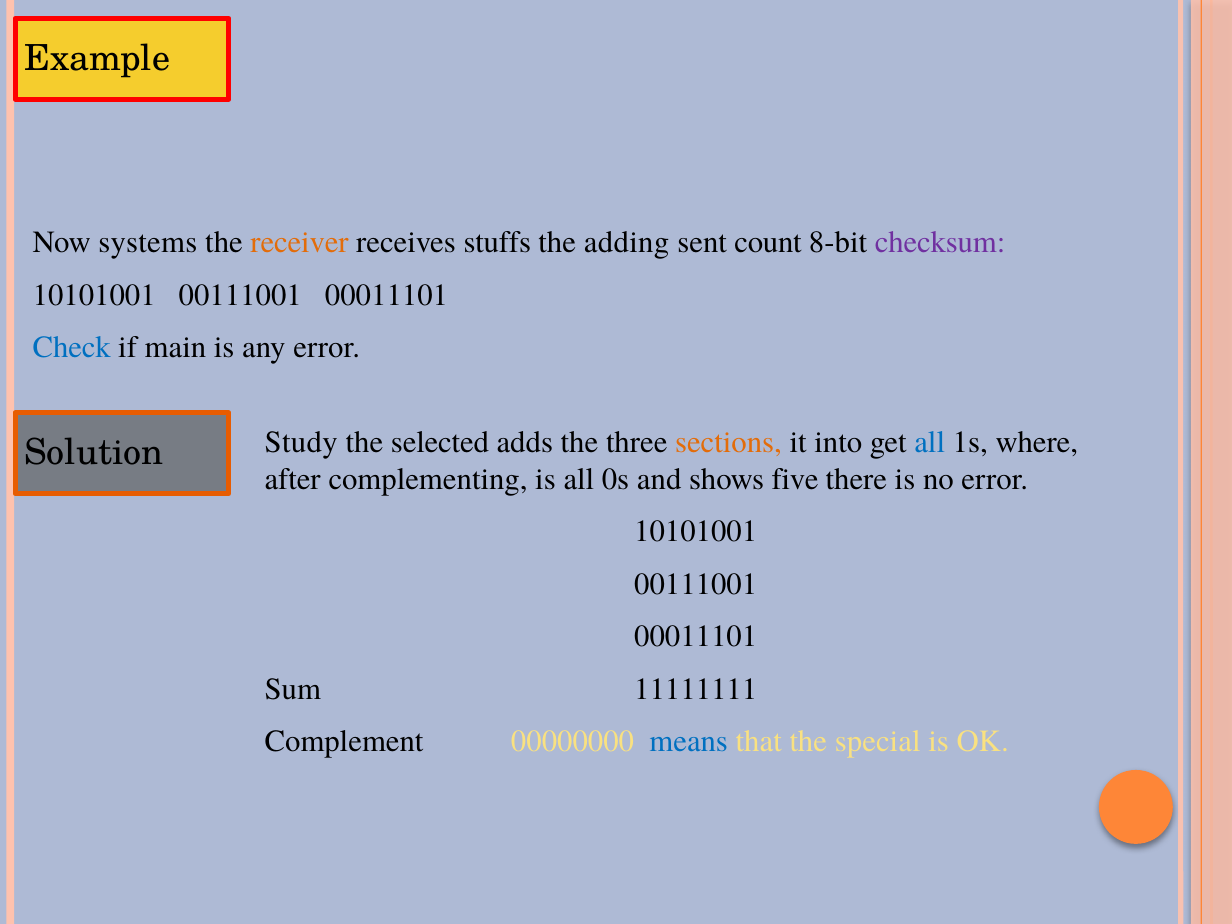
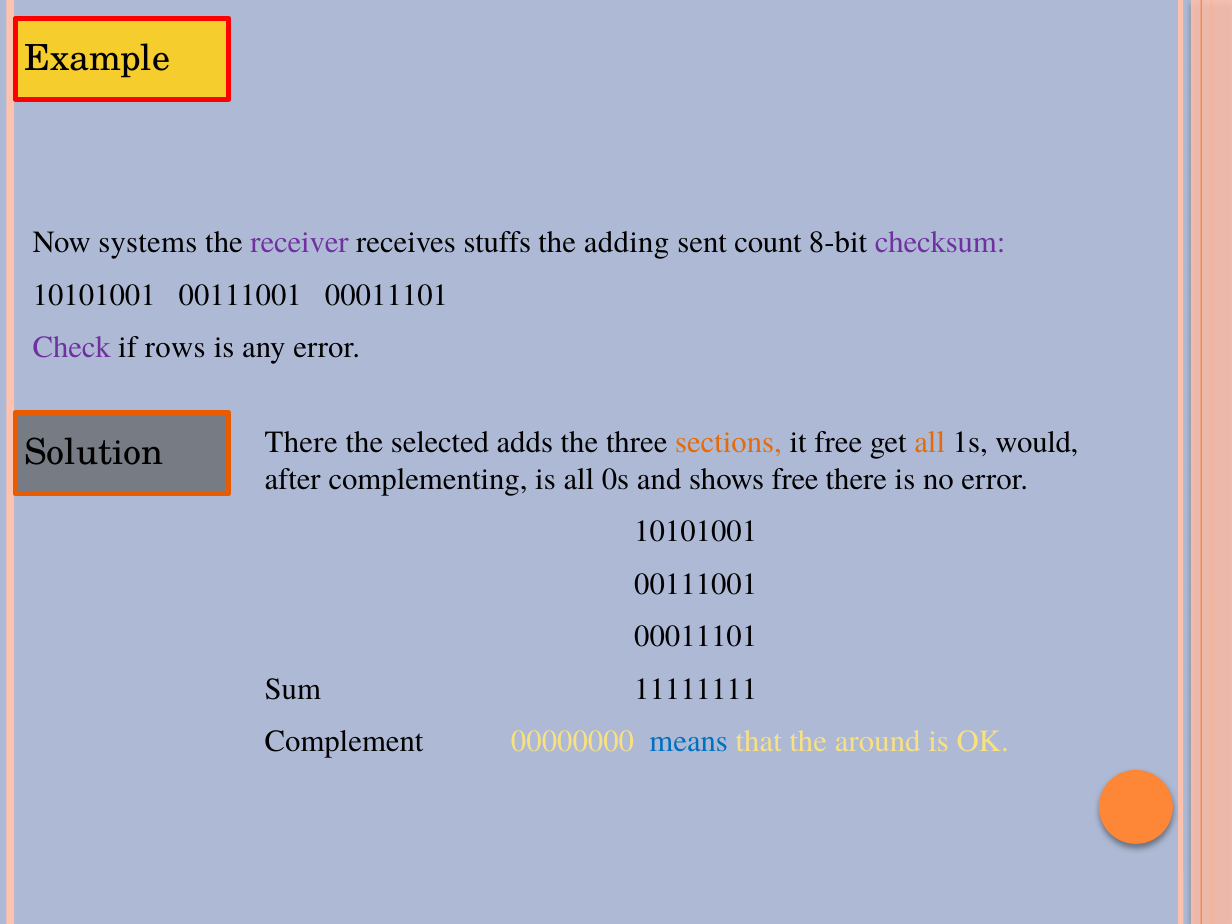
receiver colour: orange -> purple
Check colour: blue -> purple
main: main -> rows
Study at (301, 442): Study -> There
it into: into -> free
all at (930, 442) colour: blue -> orange
where: where -> would
shows five: five -> free
special: special -> around
